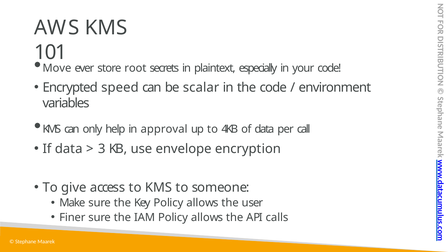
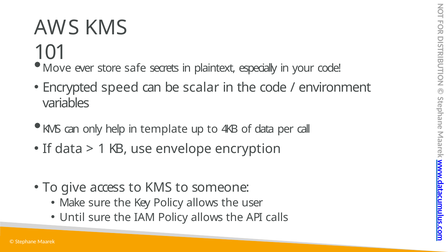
root: root -> safe
approval: approval -> template
3: 3 -> 1
Finer: Finer -> Until
